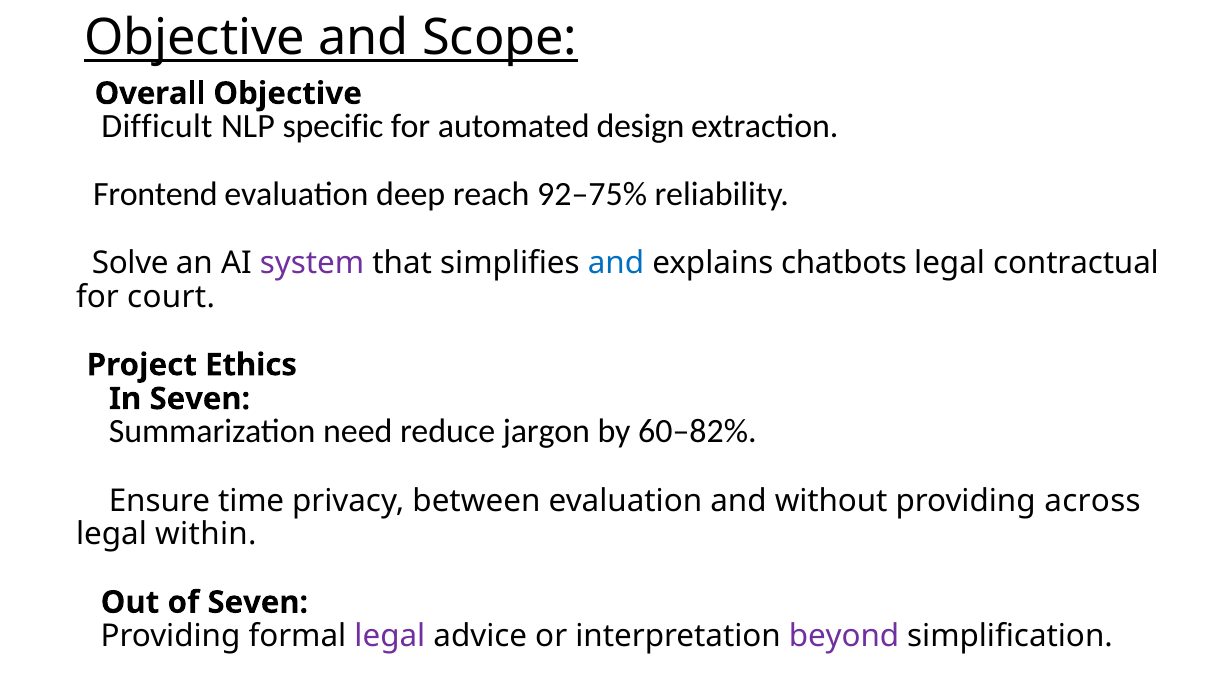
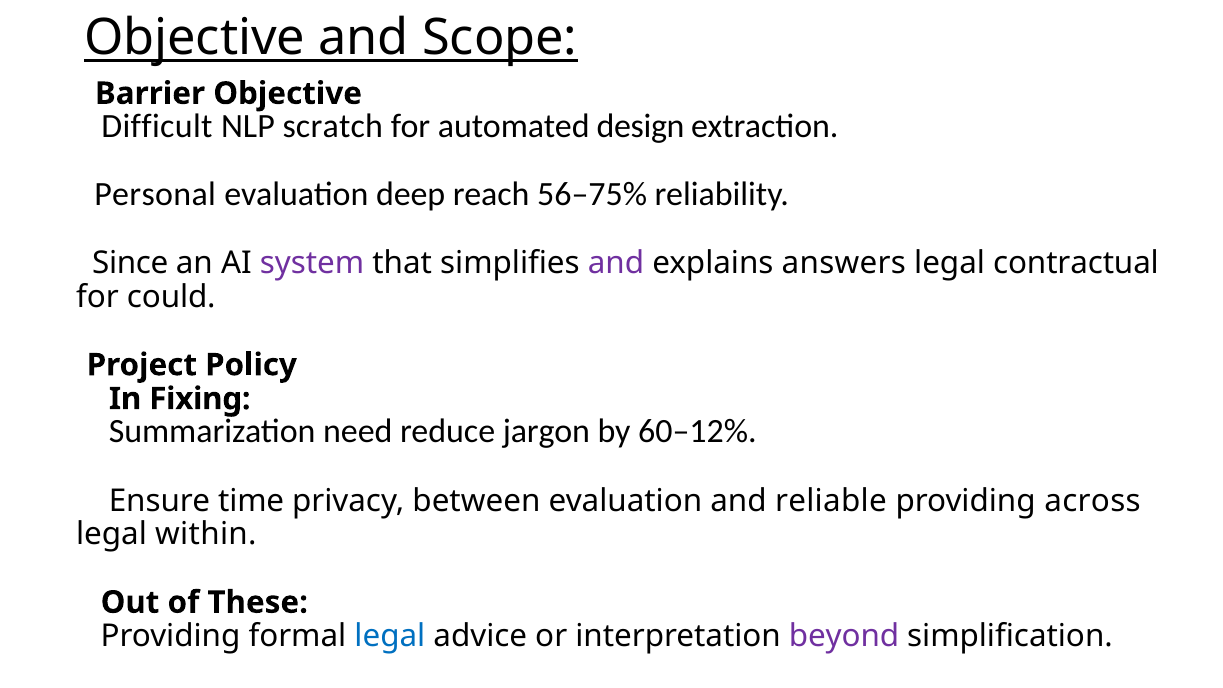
Overall: Overall -> Barrier
specific: specific -> scratch
Frontend: Frontend -> Personal
92–75%: 92–75% -> 56–75%
Solve: Solve -> Since
and at (616, 263) colour: blue -> purple
chatbots: chatbots -> answers
court: court -> could
Ethics: Ethics -> Policy
In Seven: Seven -> Fixing
60–82%: 60–82% -> 60–12%
without: without -> reliable
of Seven: Seven -> These
legal at (390, 636) colour: purple -> blue
